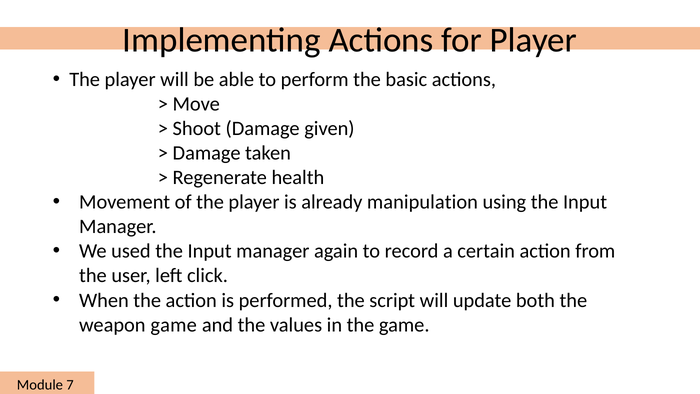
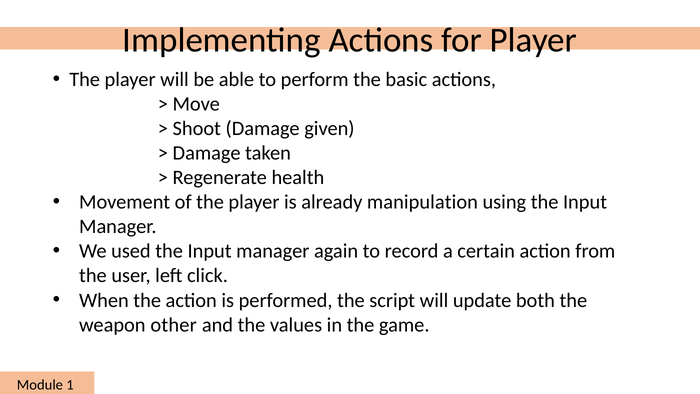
weapon game: game -> other
7: 7 -> 1
